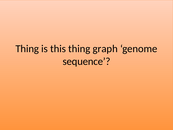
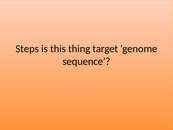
Thing at (27, 49): Thing -> Steps
graph: graph -> target
